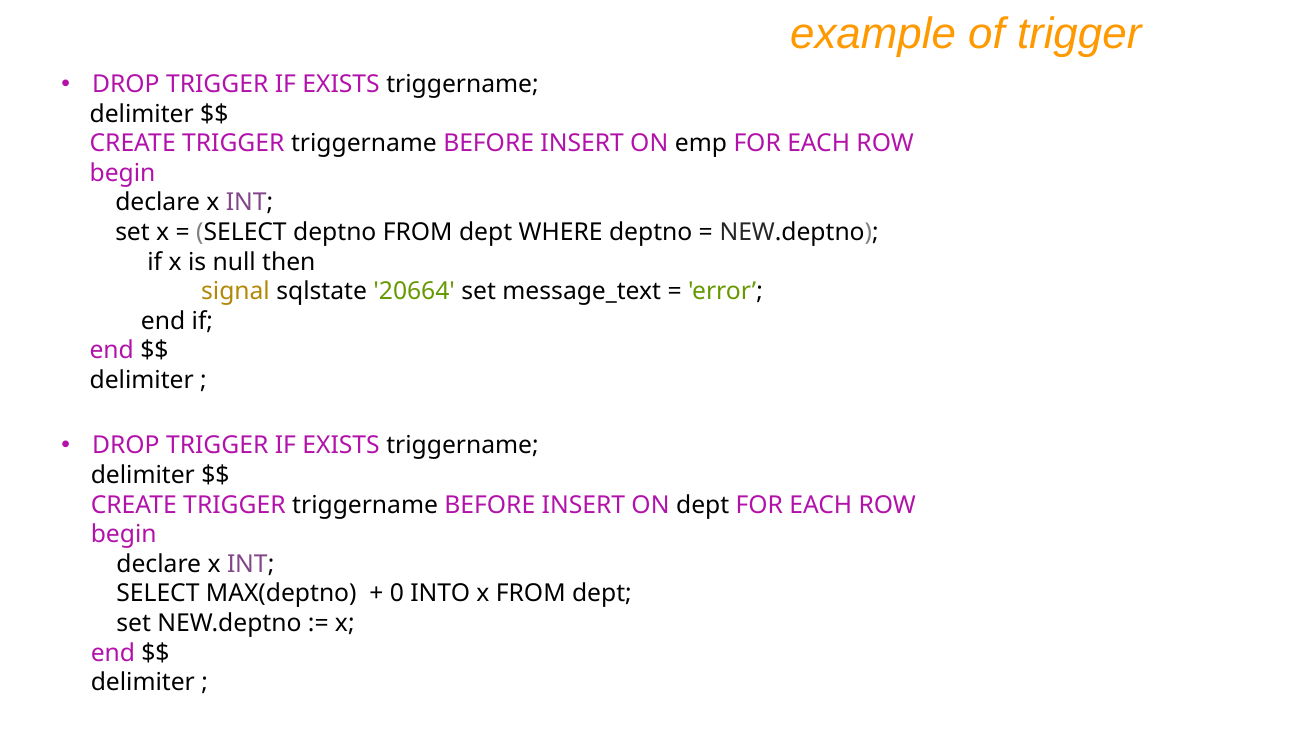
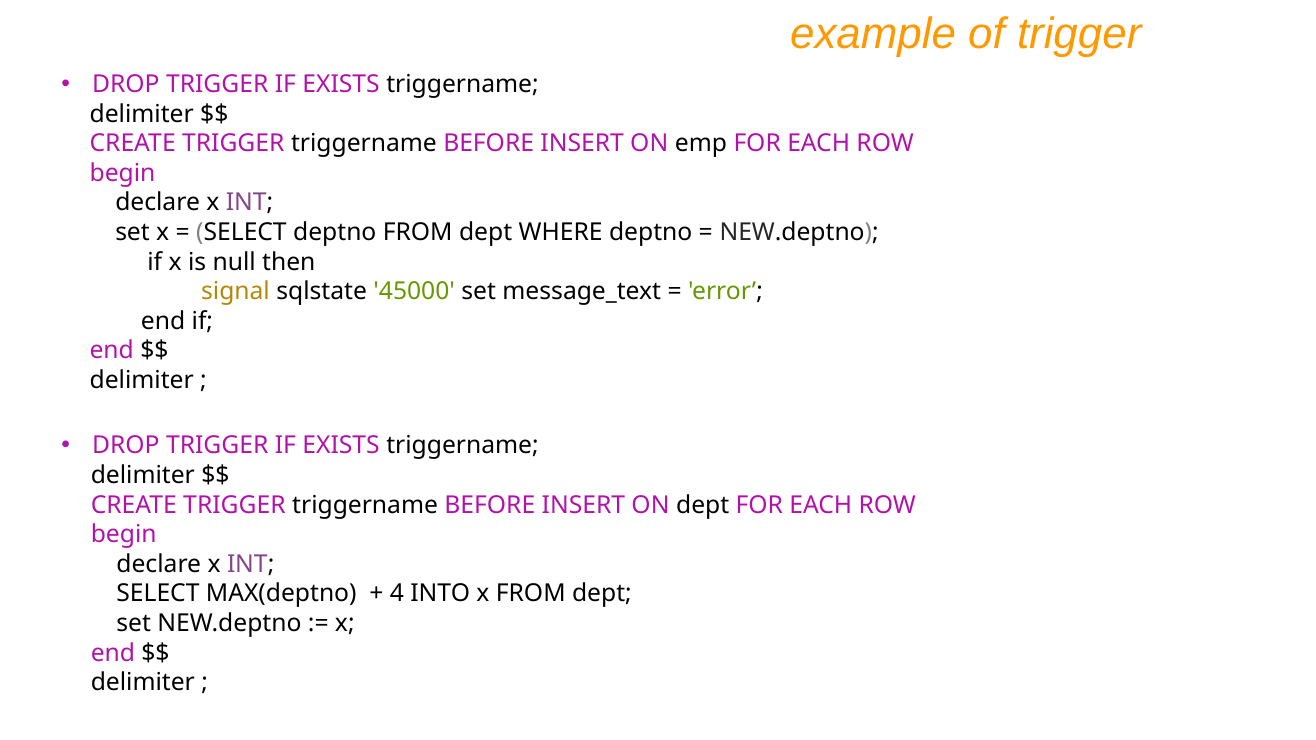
20664: 20664 -> 45000
0: 0 -> 4
